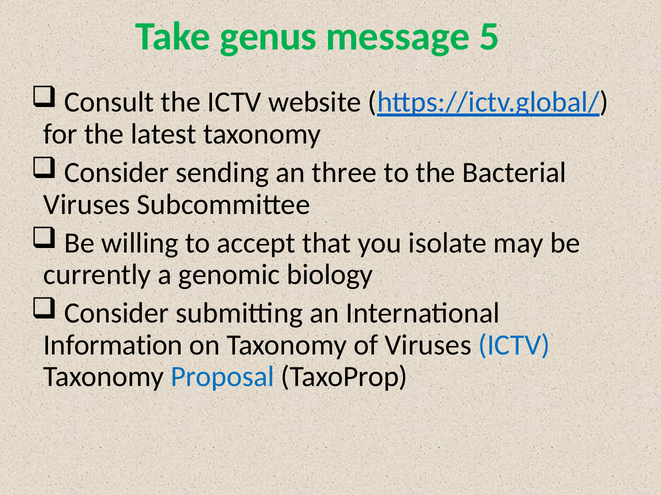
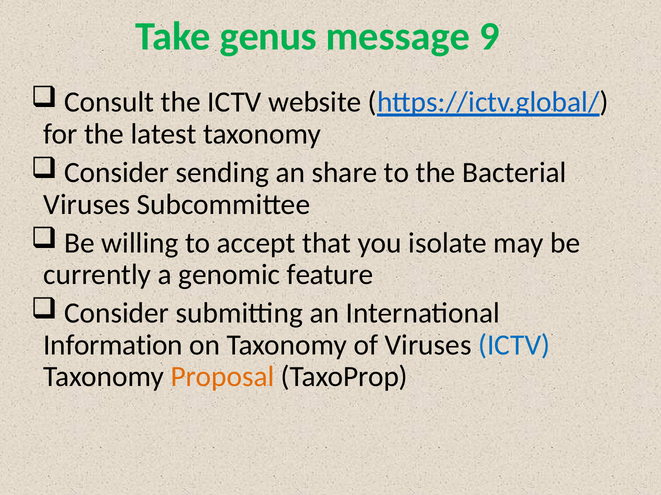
5: 5 -> 9
three: three -> share
biology: biology -> feature
Proposal colour: blue -> orange
